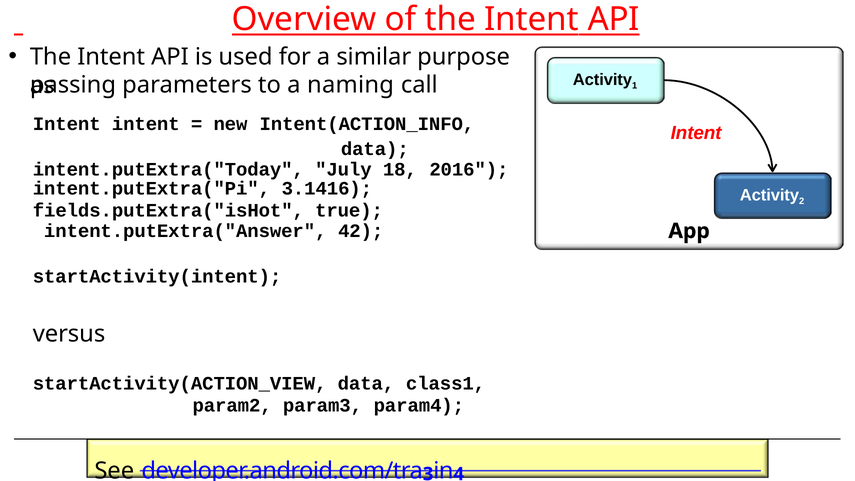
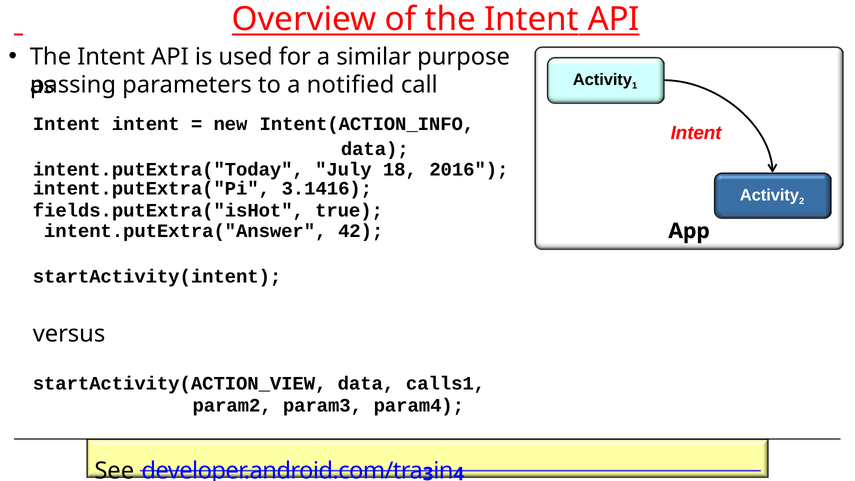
naming: naming -> notified
class1: class1 -> calls1
